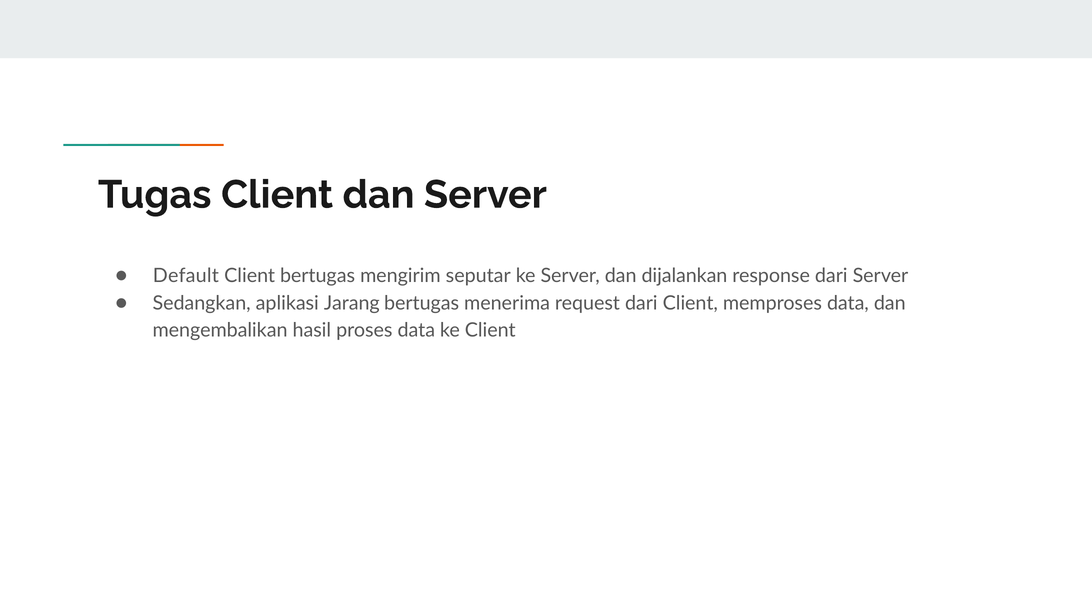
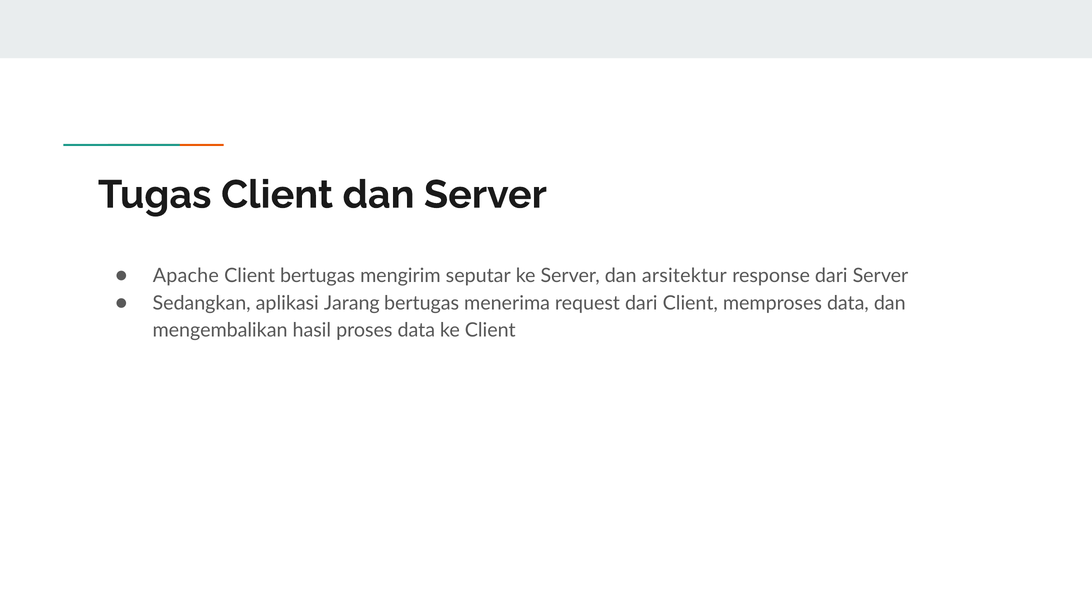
Default: Default -> Apache
dijalankan: dijalankan -> arsitektur
